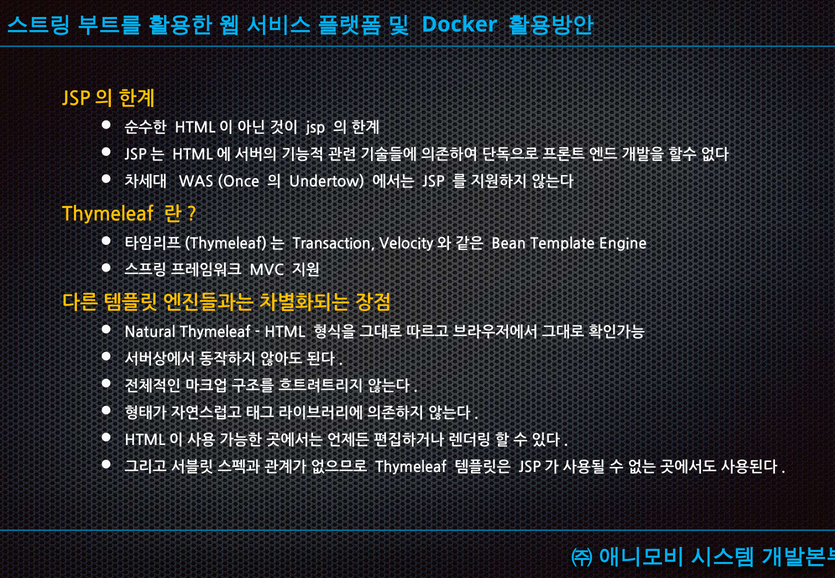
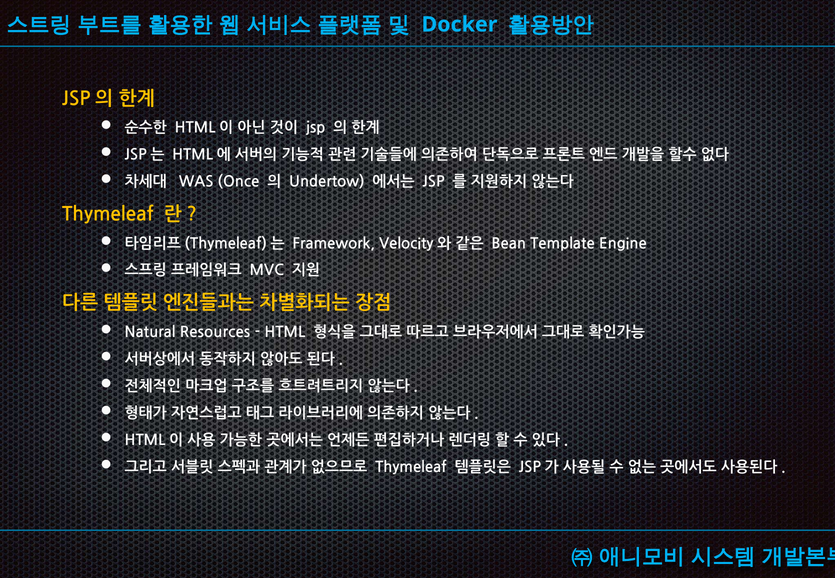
Transaction: Transaction -> Framework
Natural Thymeleaf: Thymeleaf -> Resources
